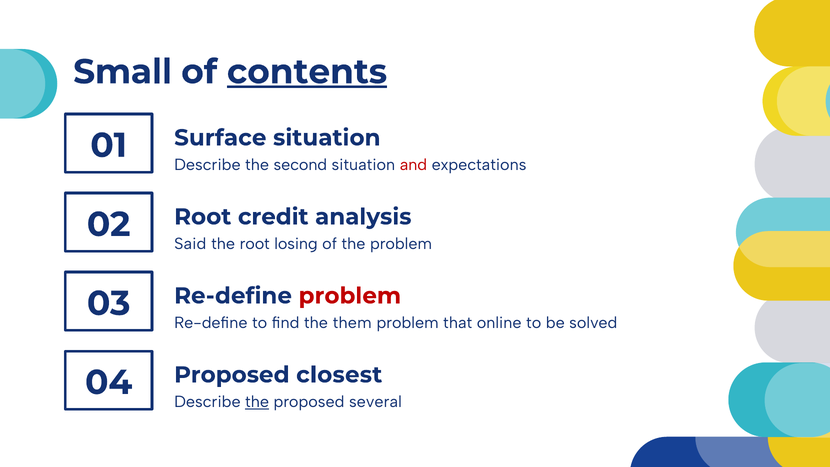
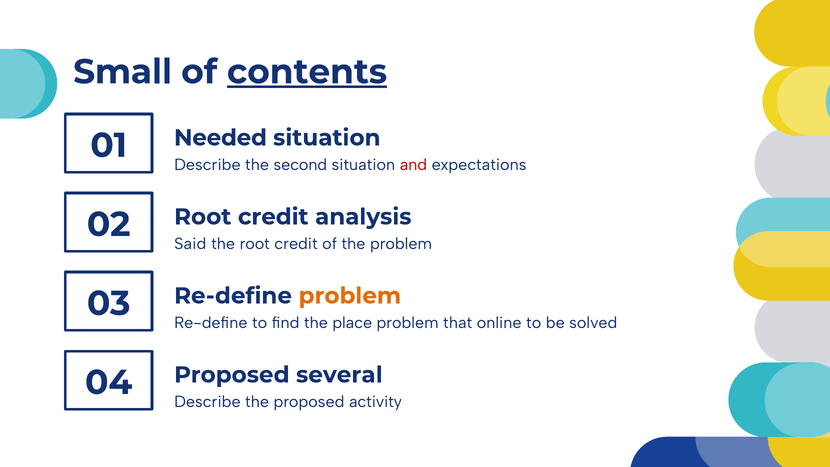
Surface: Surface -> Needed
the root losing: losing -> credit
problem at (350, 296) colour: red -> orange
them: them -> place
closest: closest -> several
the at (257, 402) underline: present -> none
several: several -> activity
